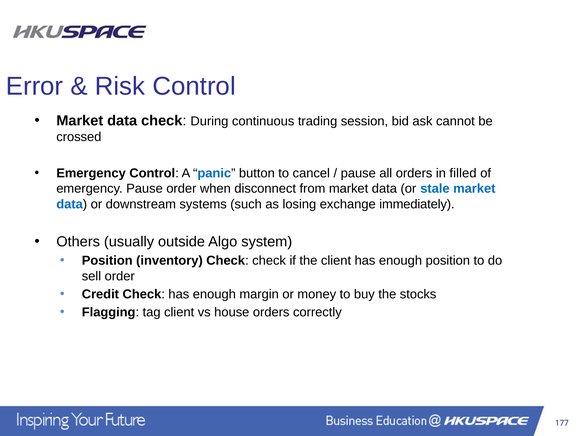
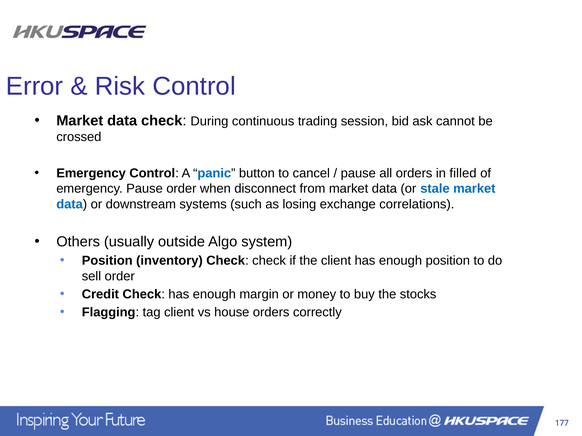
immediately: immediately -> correlations
